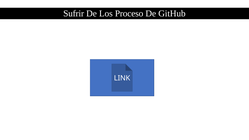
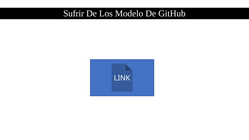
Proceso: Proceso -> Modelo
